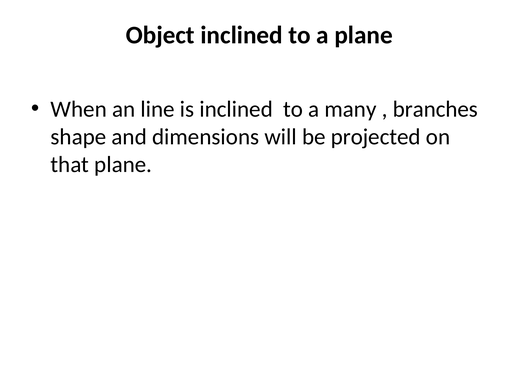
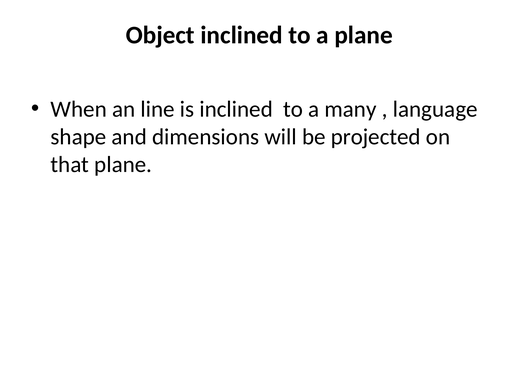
branches: branches -> language
